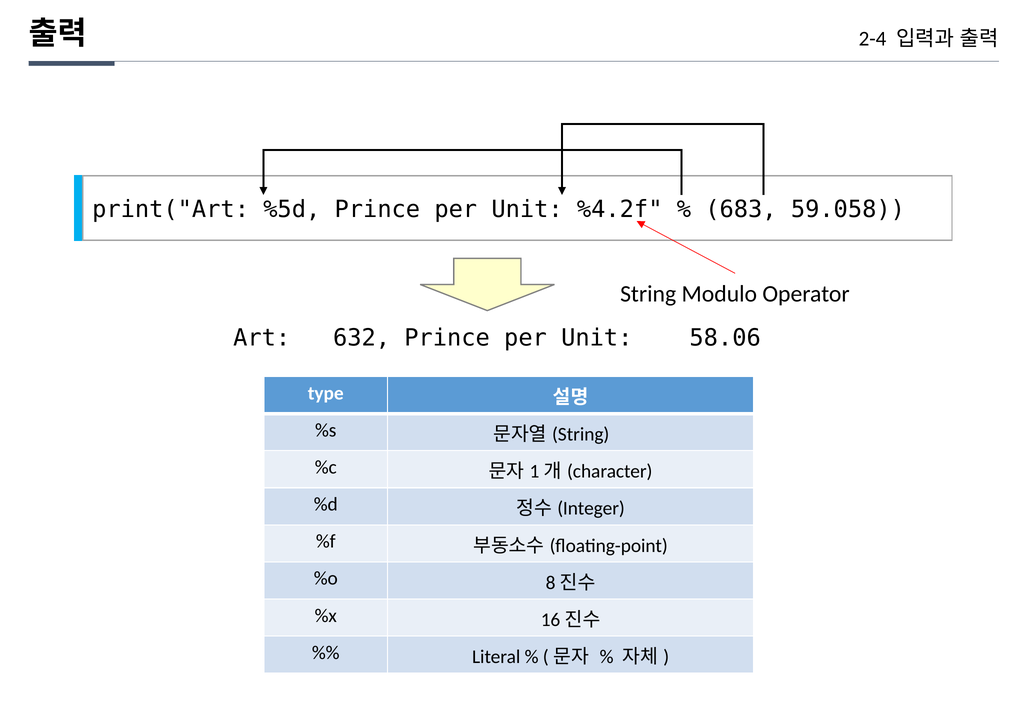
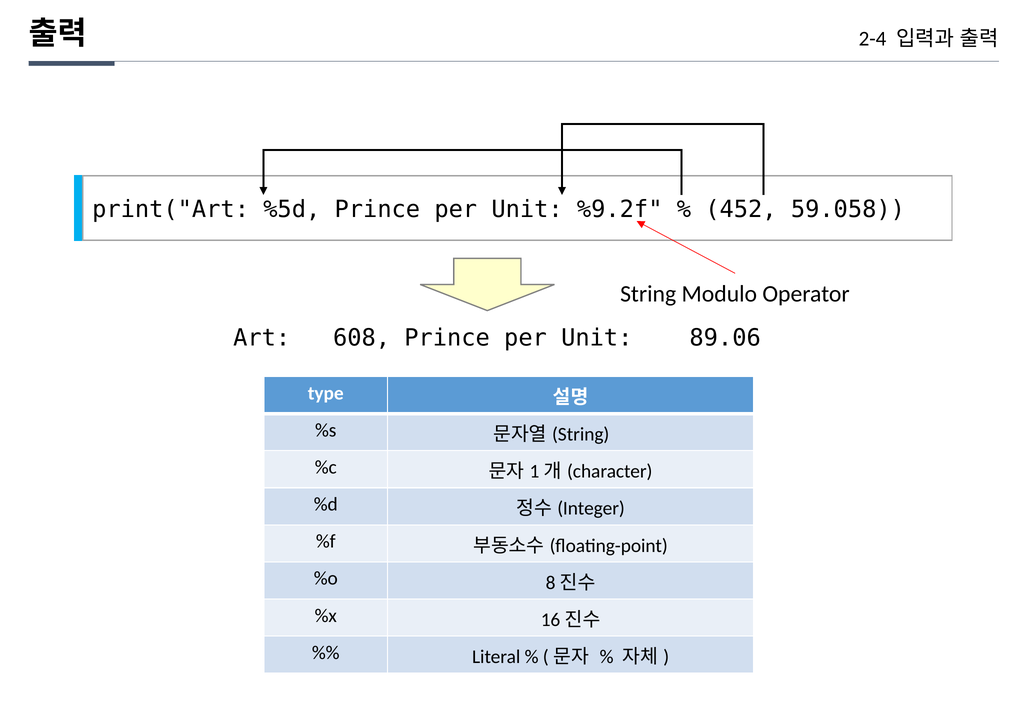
%4.2f: %4.2f -> %9.2f
683: 683 -> 452
632: 632 -> 608
58.06: 58.06 -> 89.06
